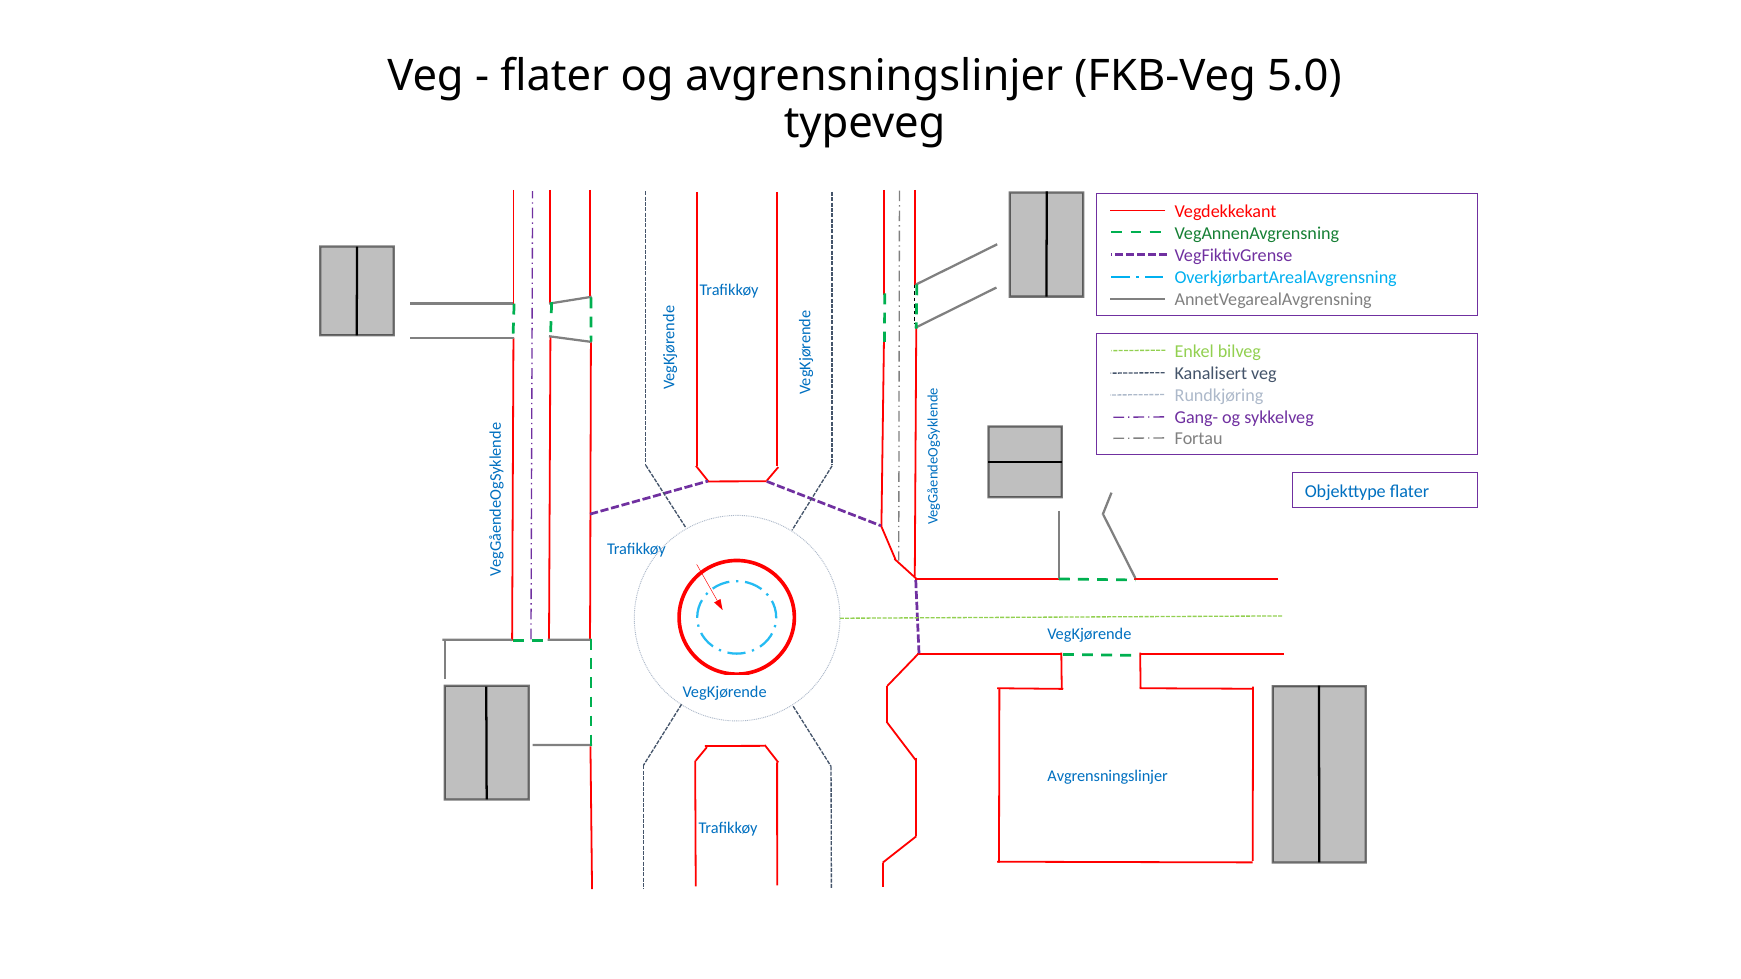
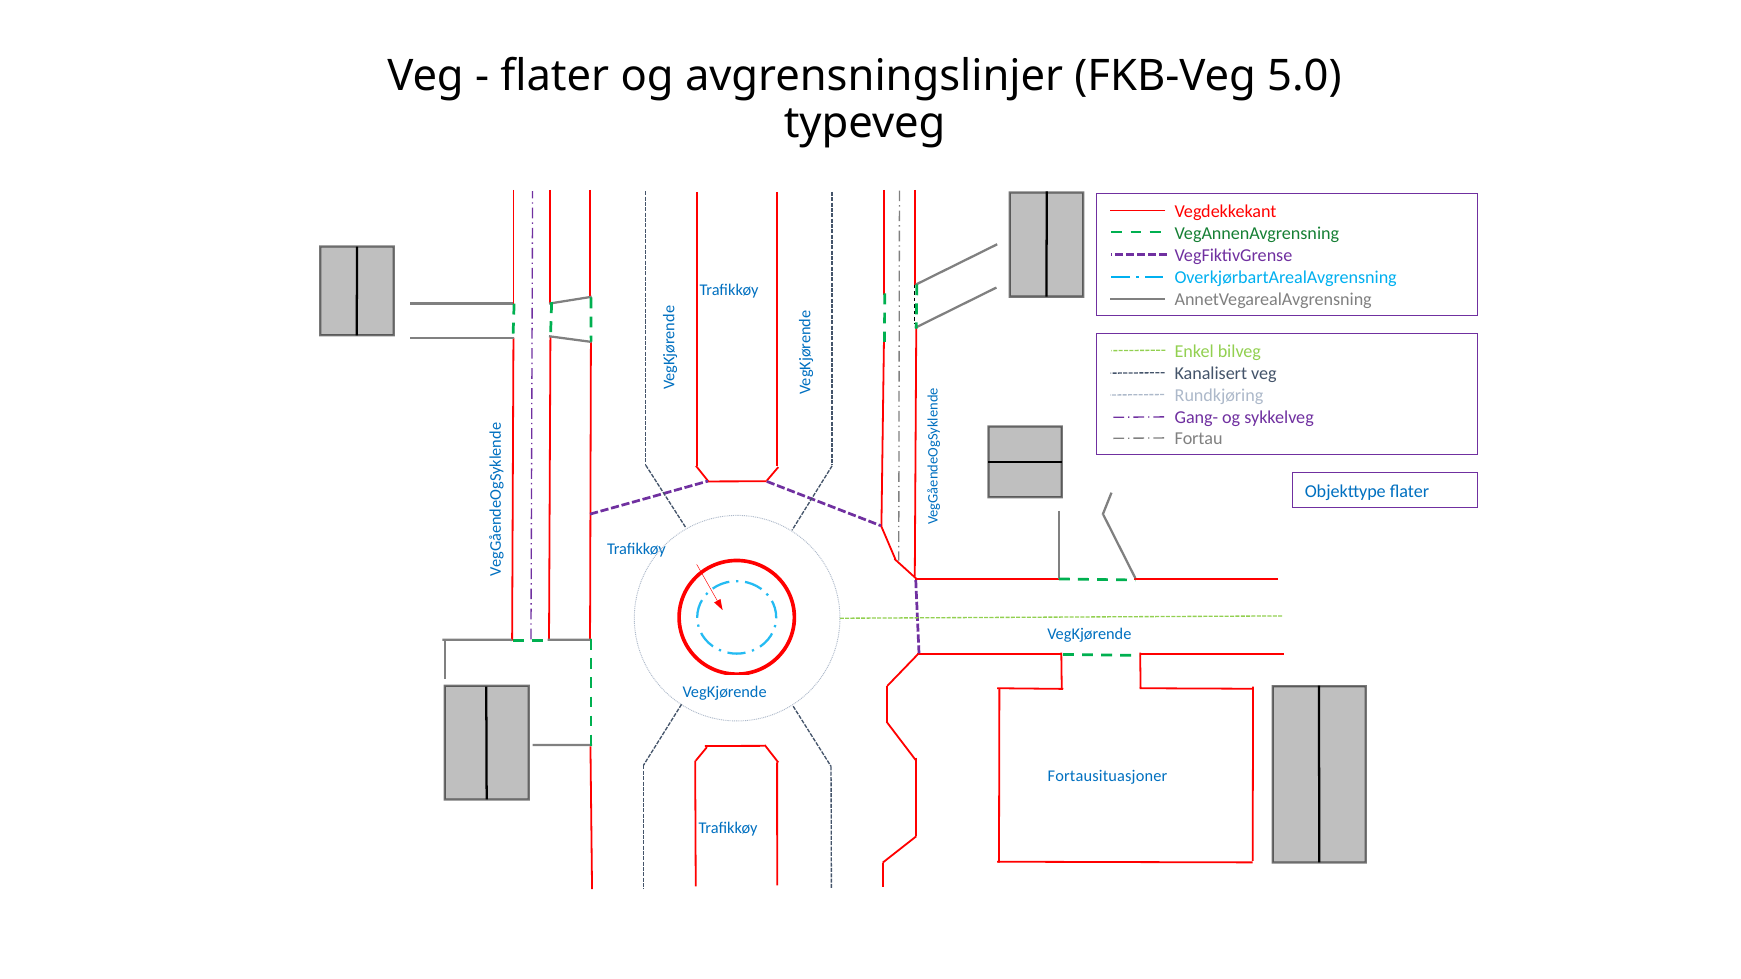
Avgrensningslinjer at (1108, 776): Avgrensningslinjer -> Fortausituasjoner
